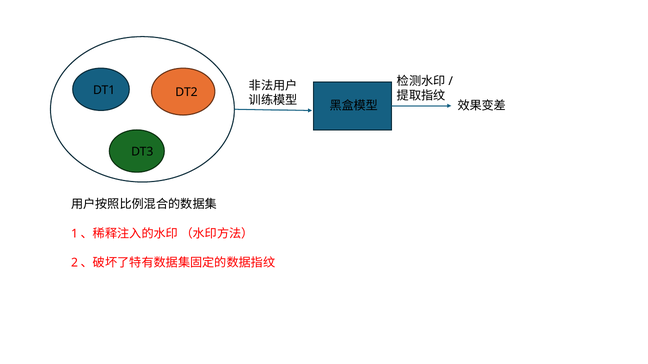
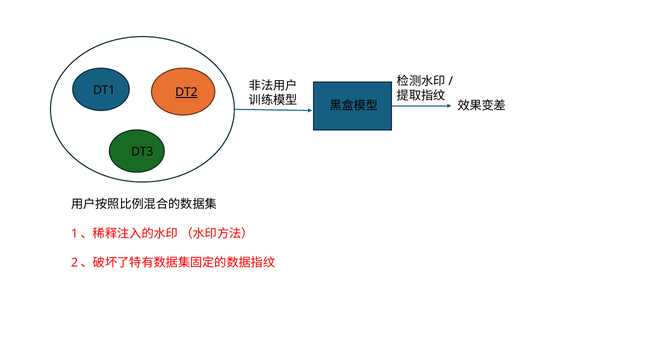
DT2 underline: none -> present
